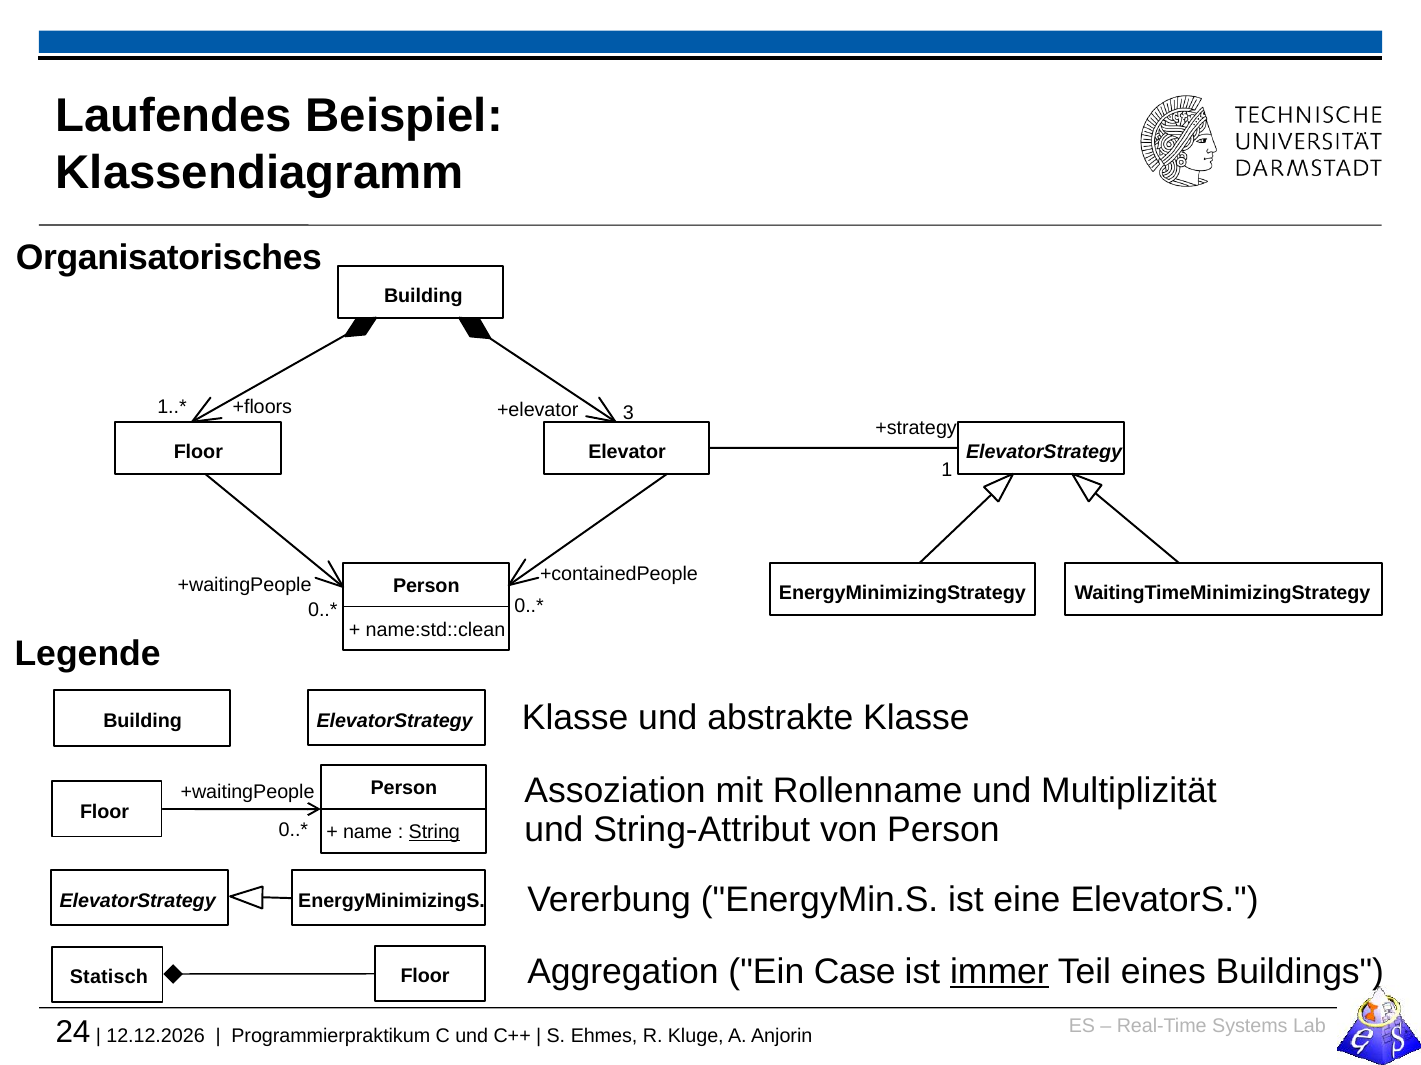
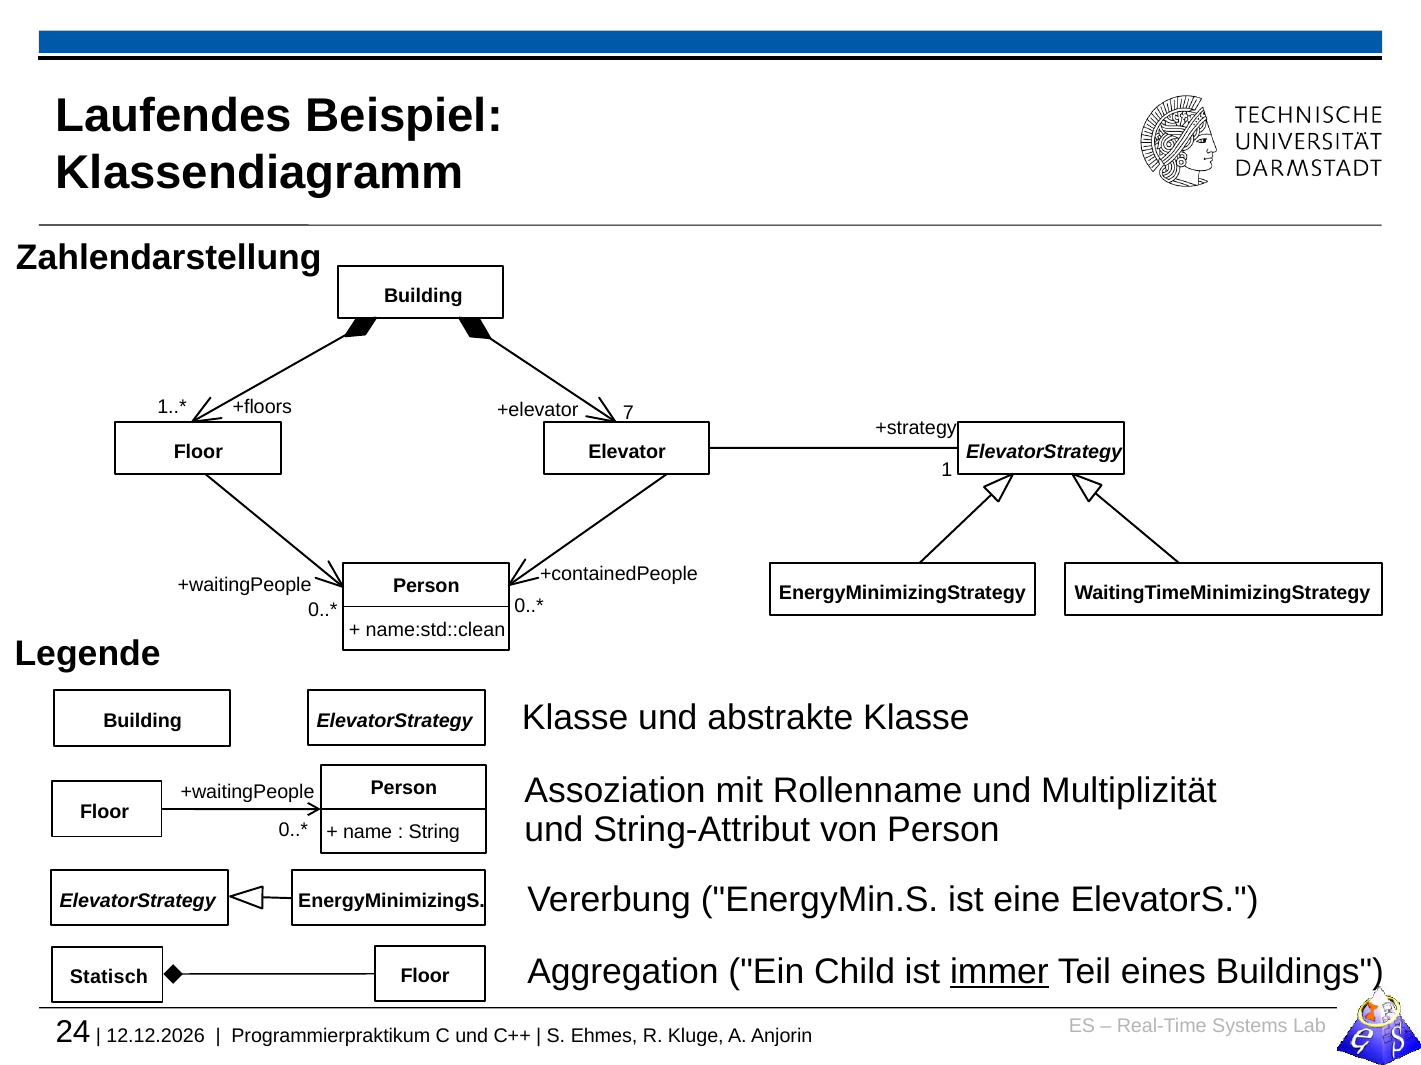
Organisatorisches: Organisatorisches -> Zahlendarstellung
3: 3 -> 7
String underline: present -> none
Case: Case -> Child
